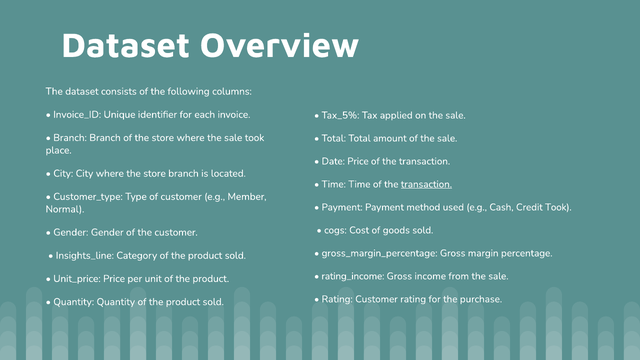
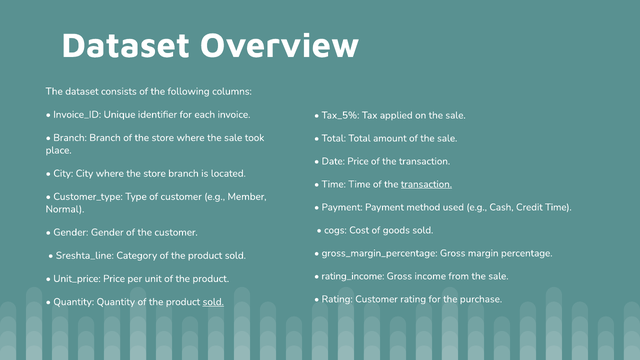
Credit Took: Took -> Time
Insights_line: Insights_line -> Sreshta_line
sold at (213, 302) underline: none -> present
